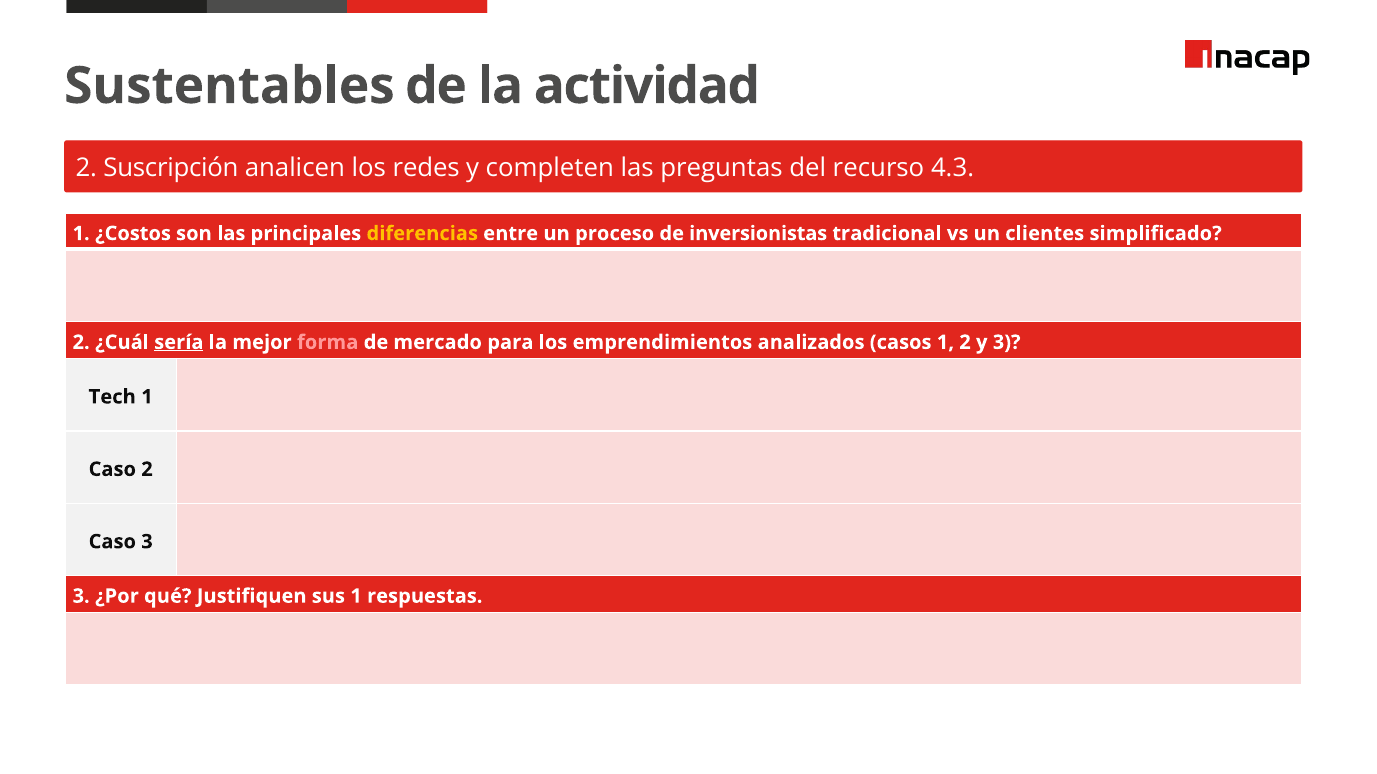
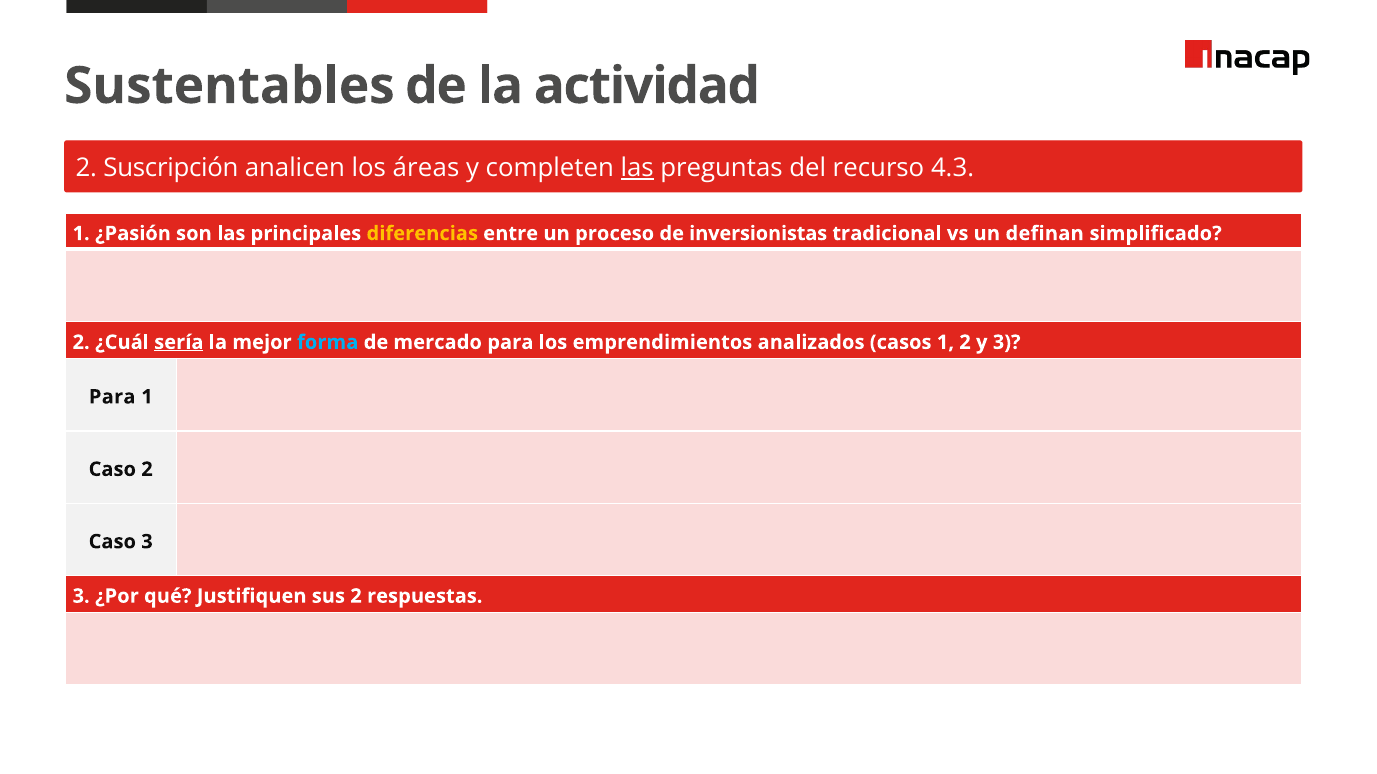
redes: redes -> áreas
las at (637, 168) underline: none -> present
¿Costos: ¿Costos -> ¿Pasión
clientes: clientes -> definan
forma colour: pink -> light blue
Tech at (112, 397): Tech -> Para
sus 1: 1 -> 2
